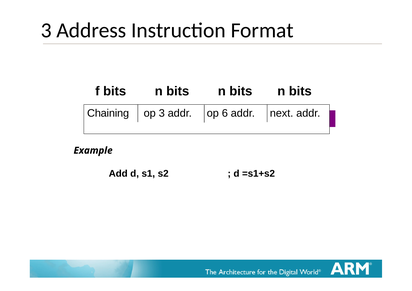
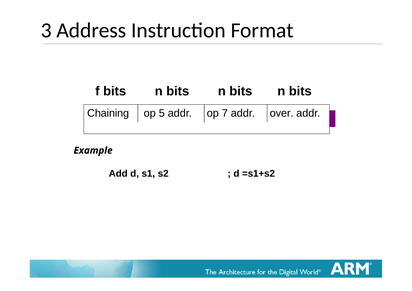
op 3: 3 -> 5
6: 6 -> 7
next: next -> over
